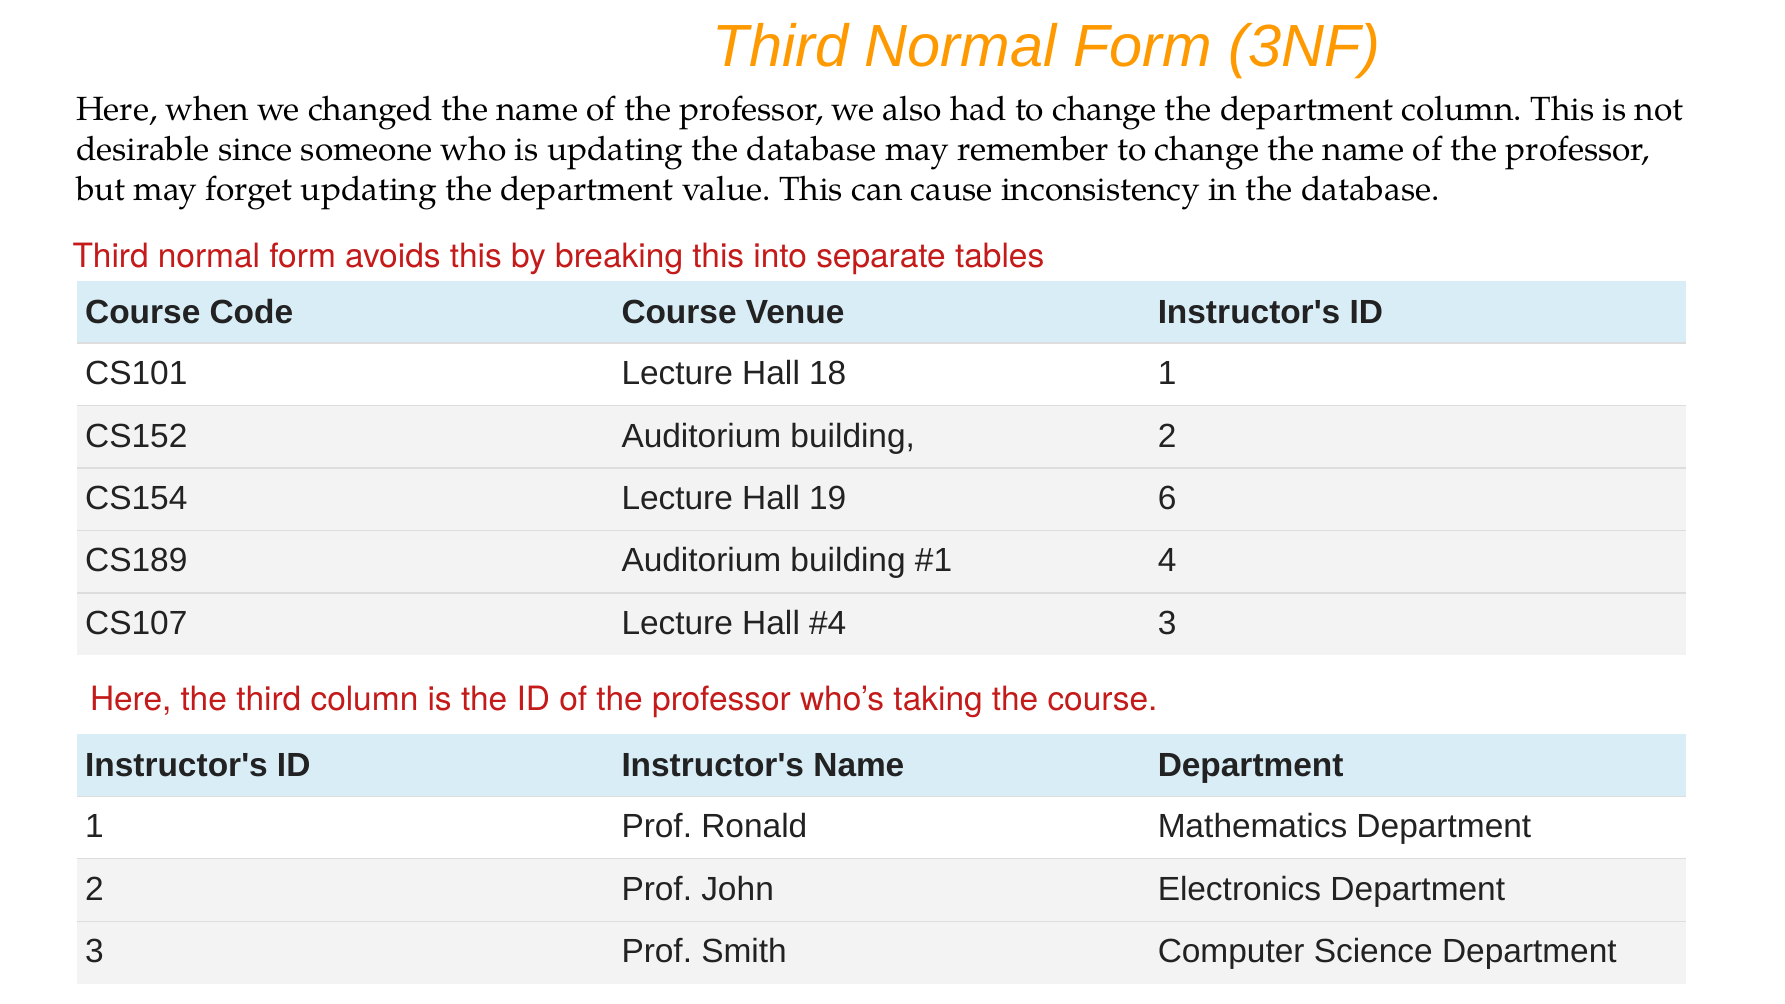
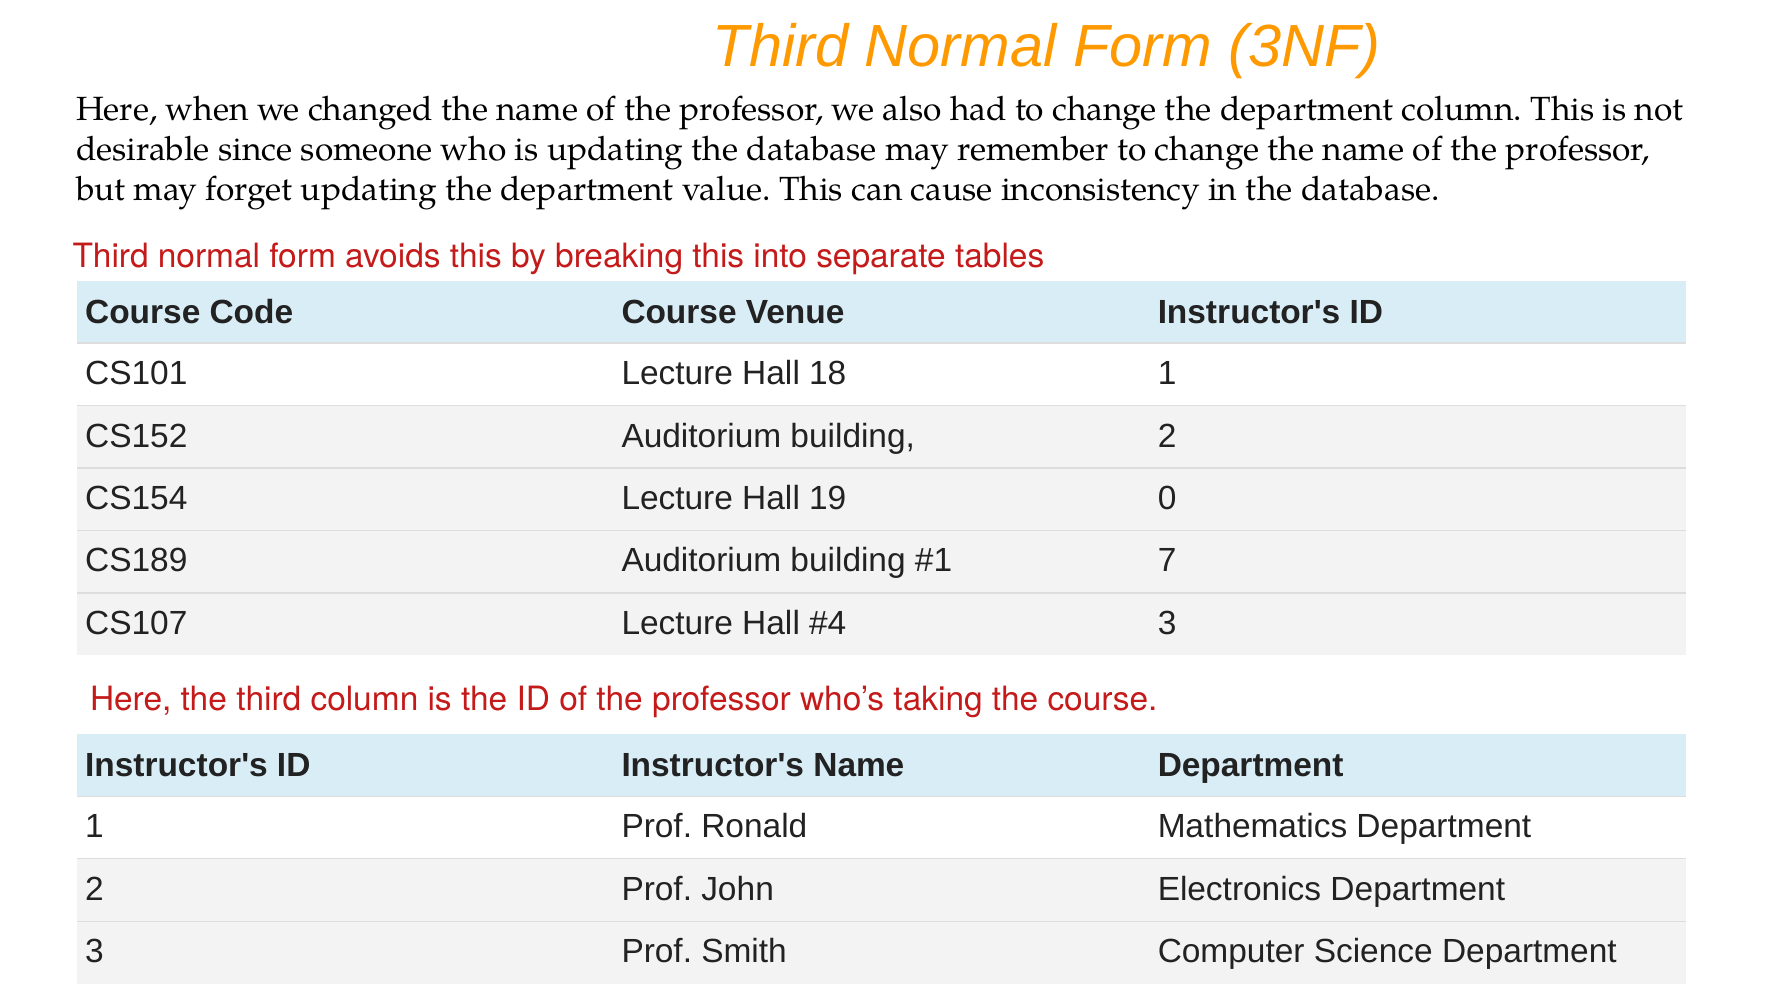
6: 6 -> 0
4: 4 -> 7
